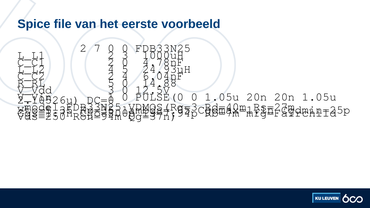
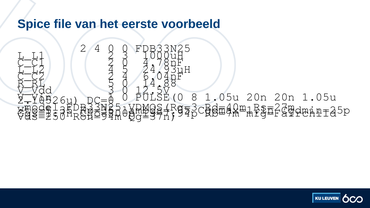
7 at (97, 48): 7 -> 4
0 at (194, 97): 0 -> 8
